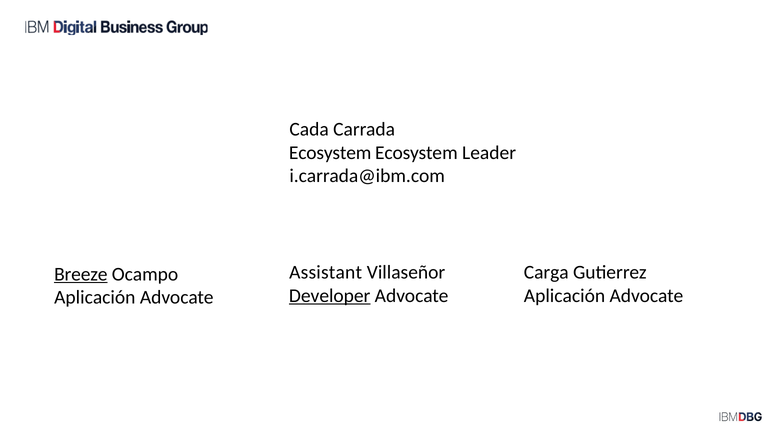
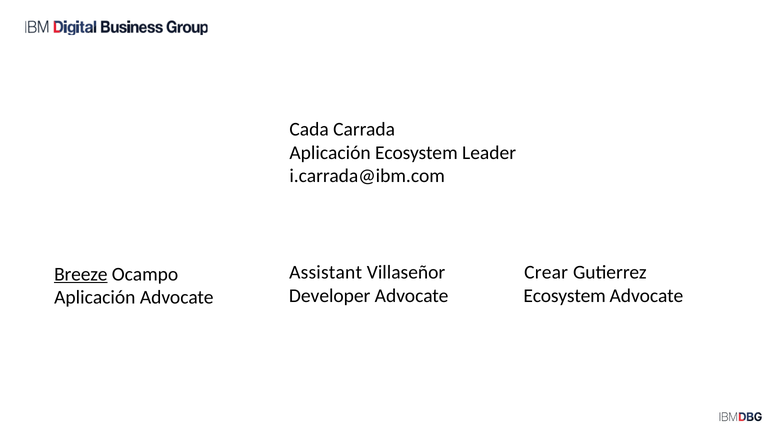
Ecosystem at (330, 153): Ecosystem -> Aplicación
Carga: Carga -> Crear
Developer underline: present -> none
Aplicación at (565, 296): Aplicación -> Ecosystem
